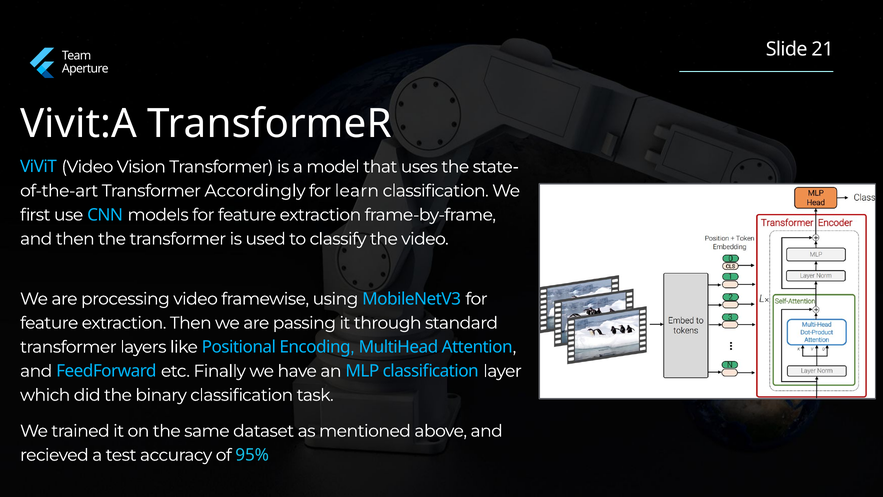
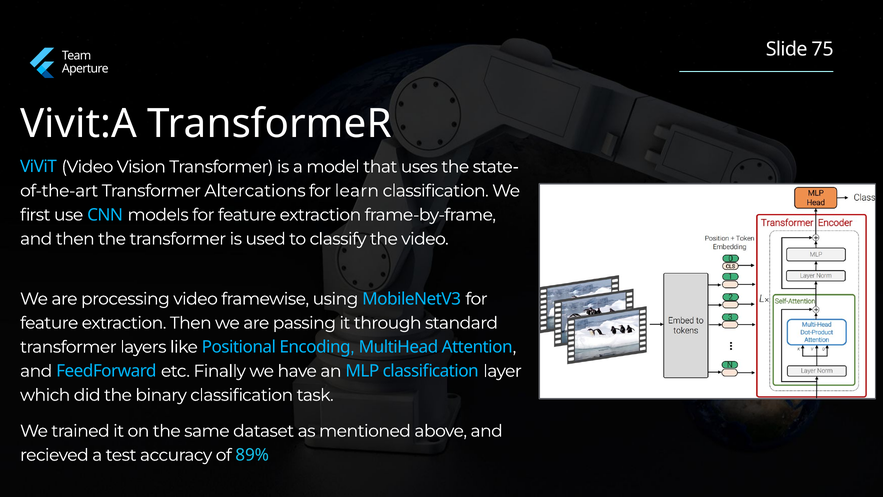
21: 21 -> 75
Accordingly: Accordingly -> Altercations
95%: 95% -> 89%
